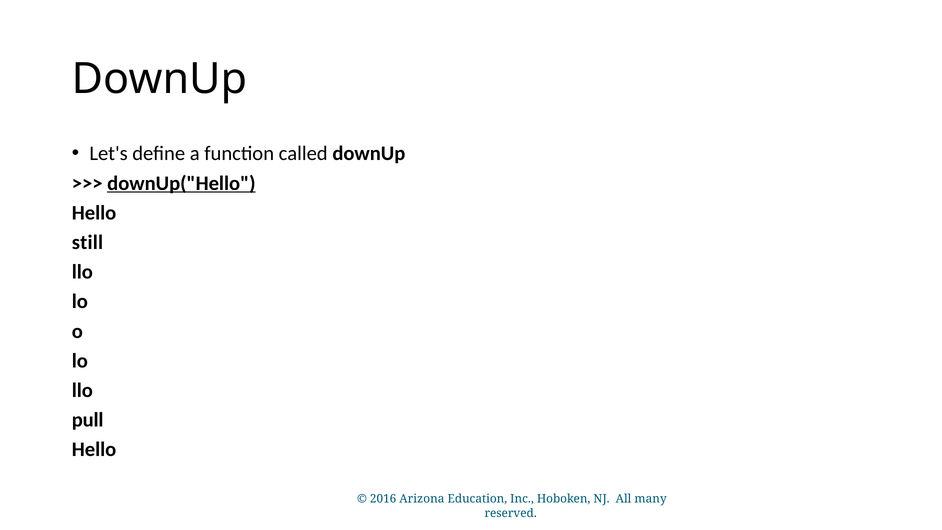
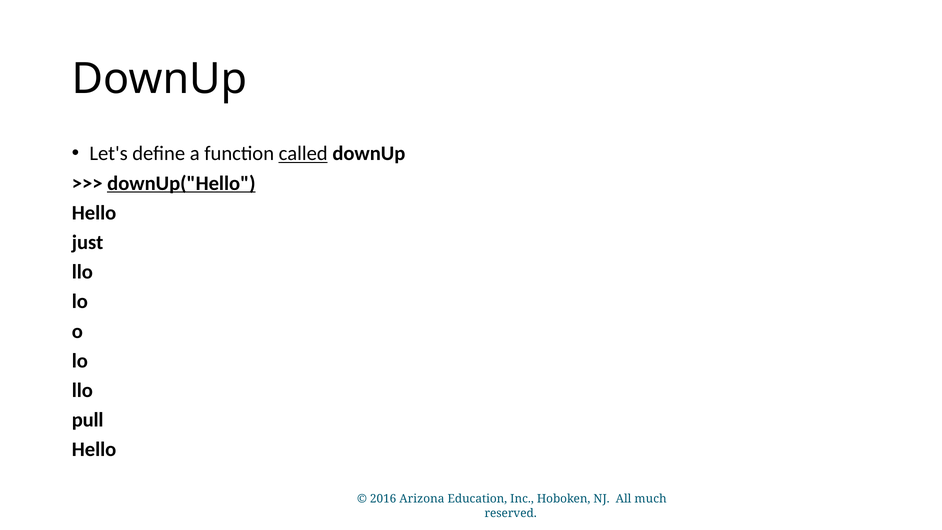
called underline: none -> present
still: still -> just
many: many -> much
